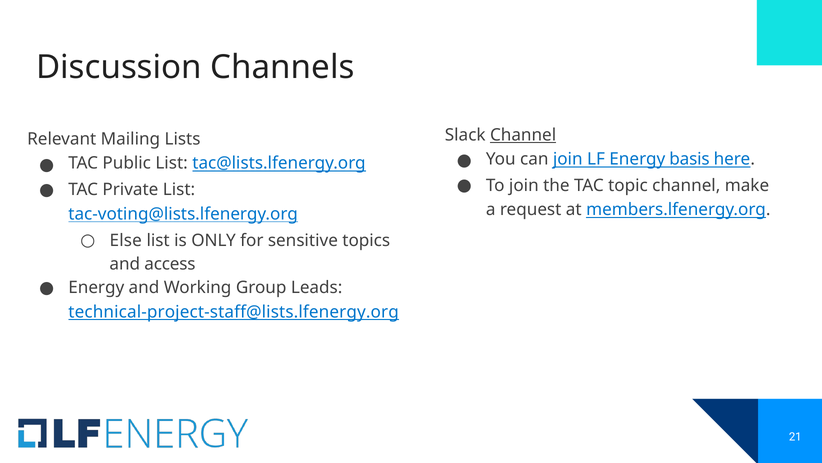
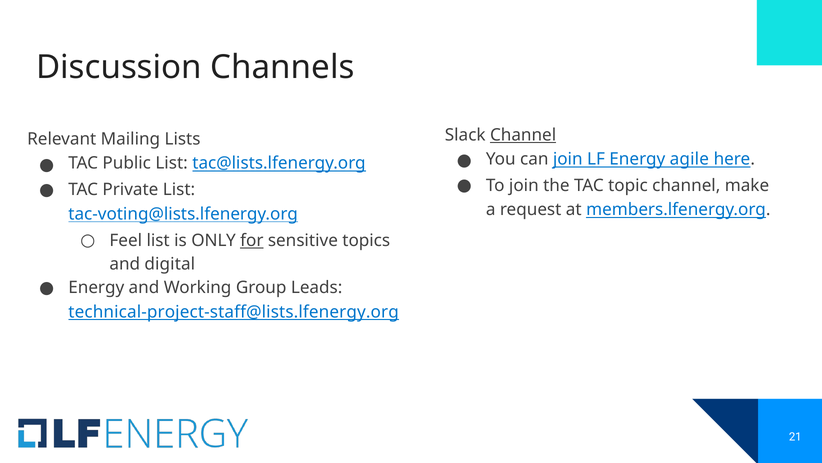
basis: basis -> agile
Else: Else -> Feel
for underline: none -> present
access: access -> digital
